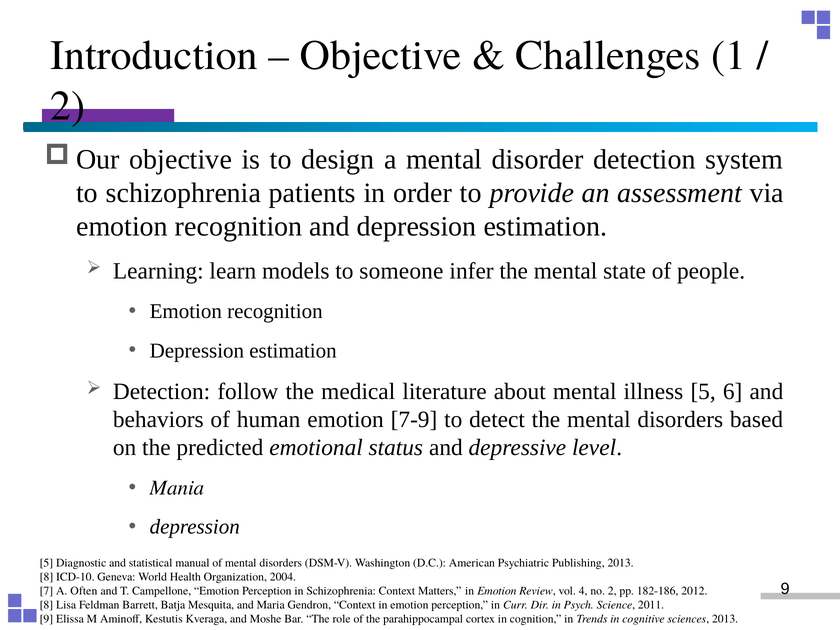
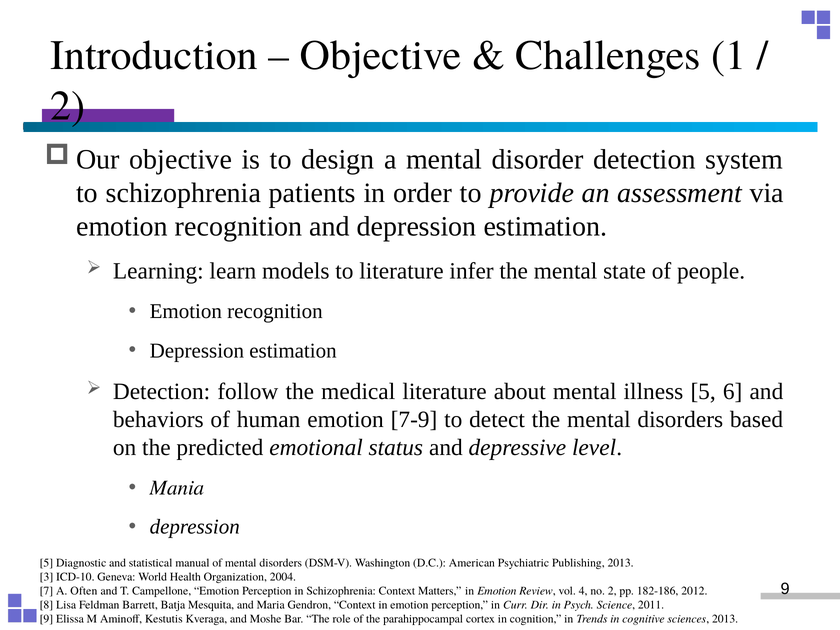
to someone: someone -> literature
8 at (47, 577): 8 -> 3
